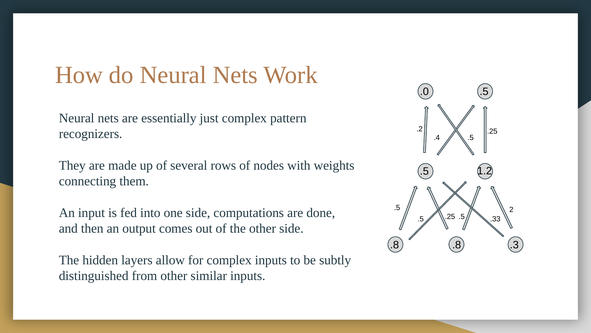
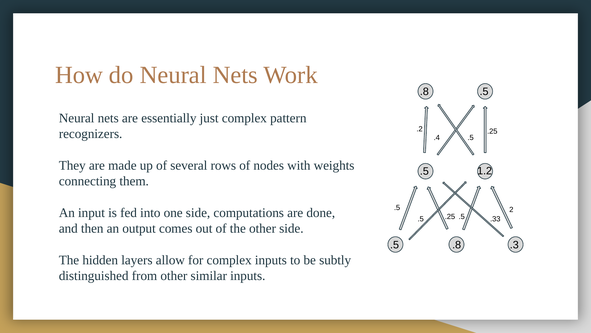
.0 at (424, 92): .0 -> .8
.8 at (395, 244): .8 -> .5
